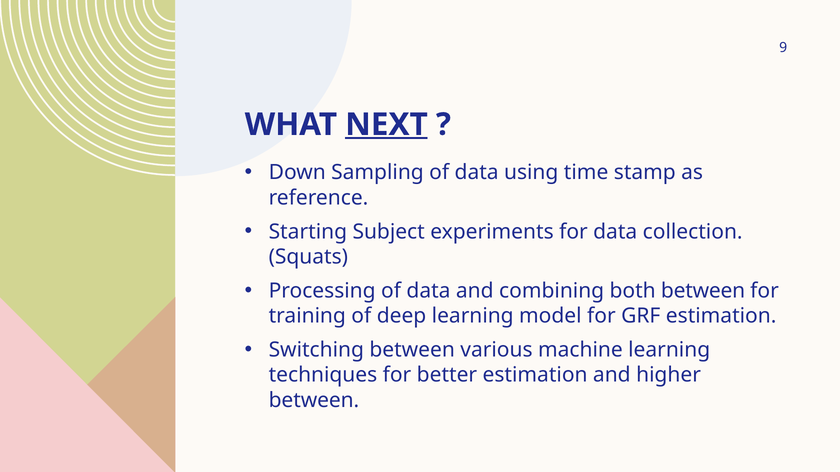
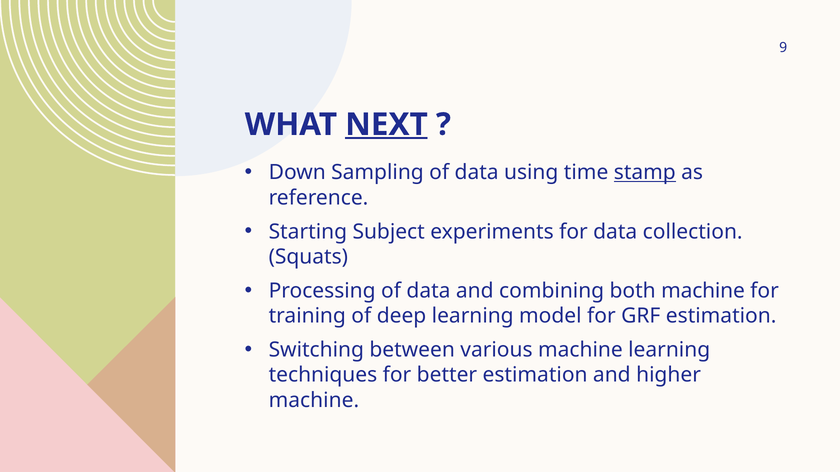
stamp underline: none -> present
both between: between -> machine
between at (314, 401): between -> machine
